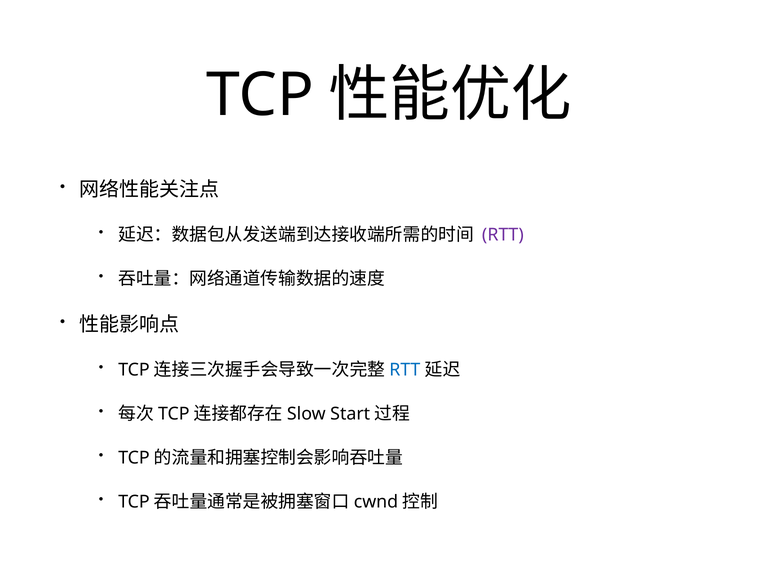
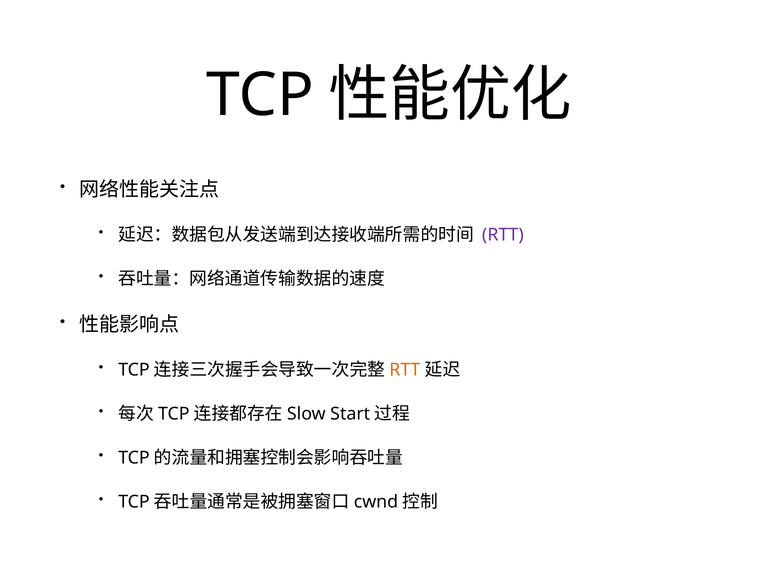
RTT at (405, 370) colour: blue -> orange
